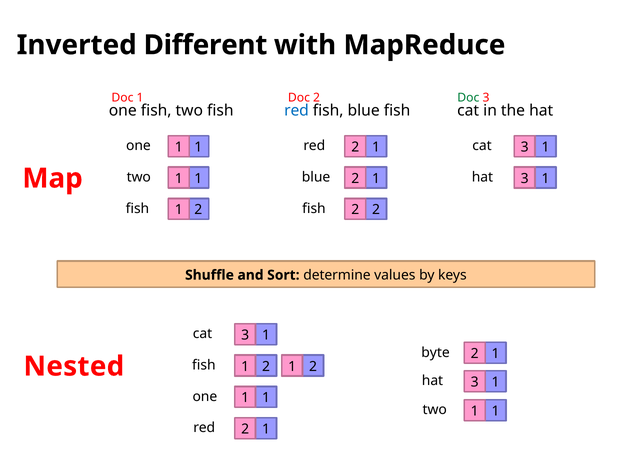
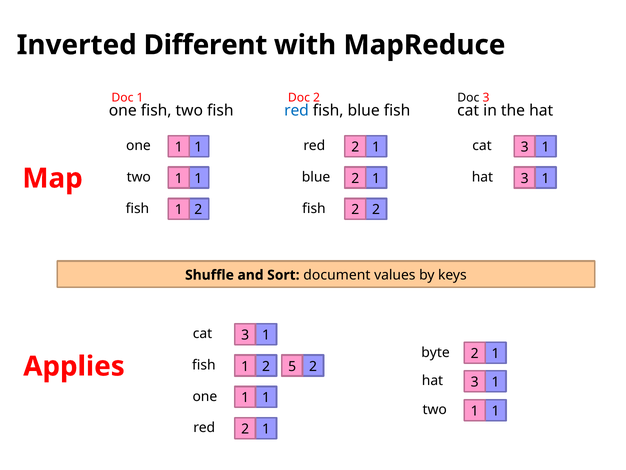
Doc at (468, 98) colour: green -> black
determine: determine -> document
fish 1: 1 -> 5
Nested: Nested -> Applies
